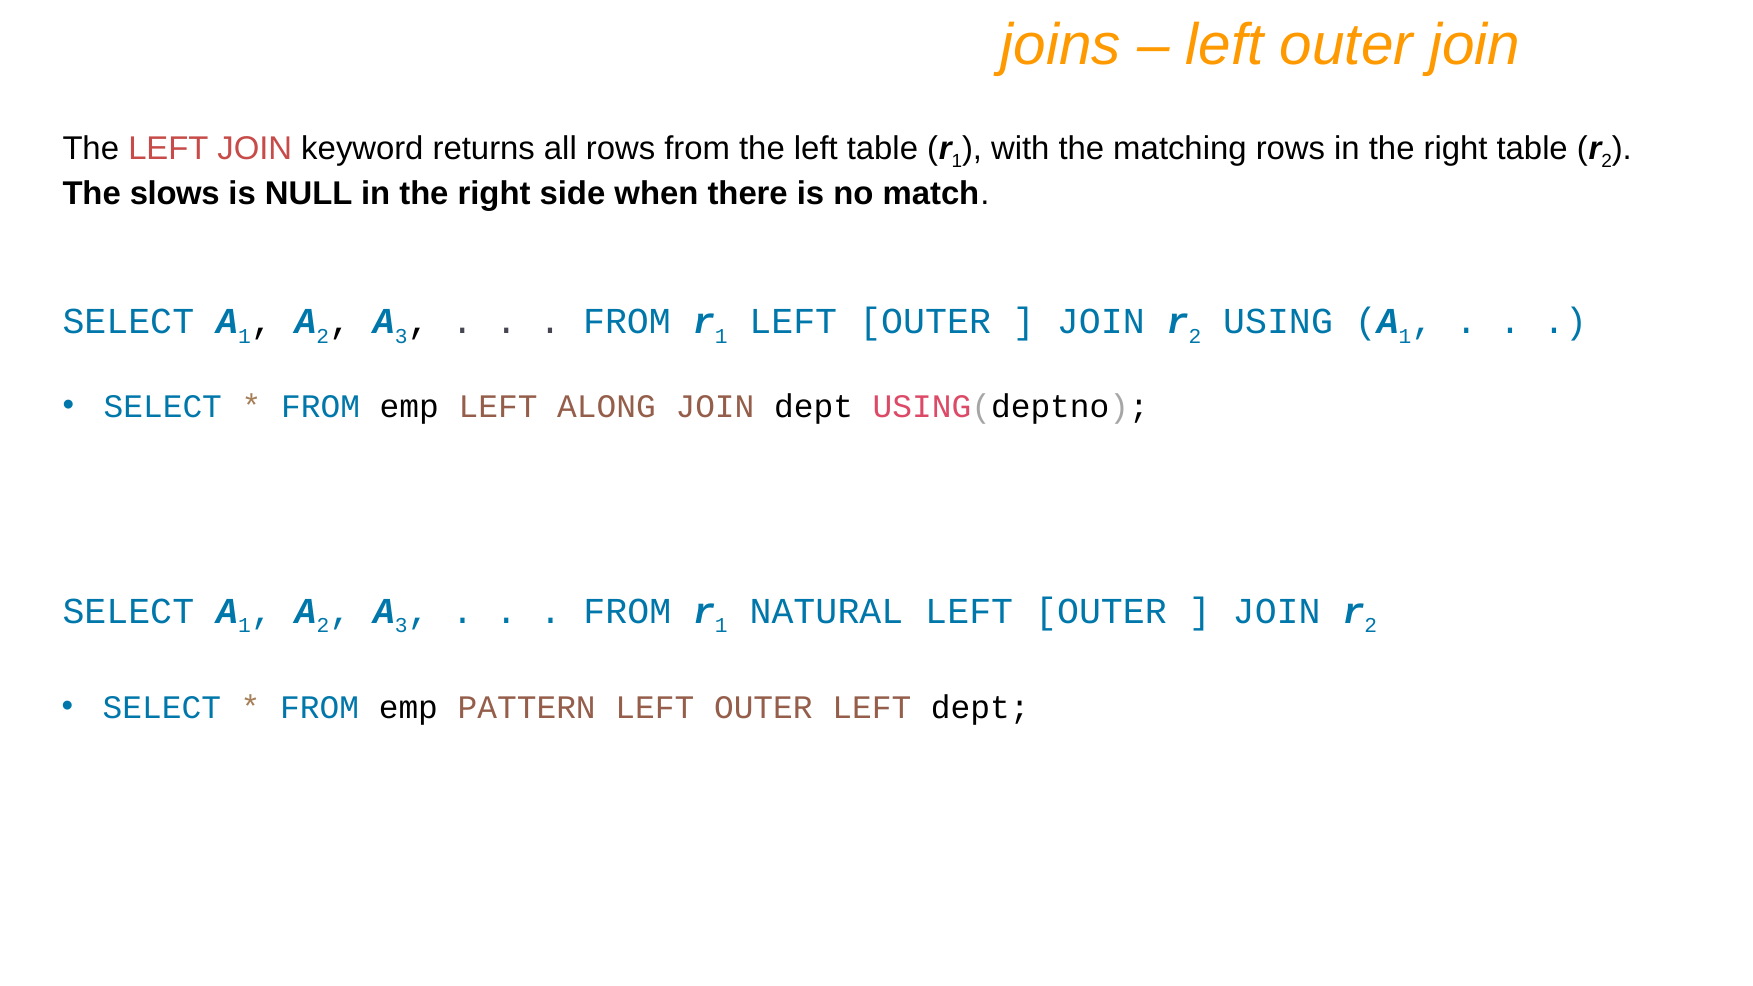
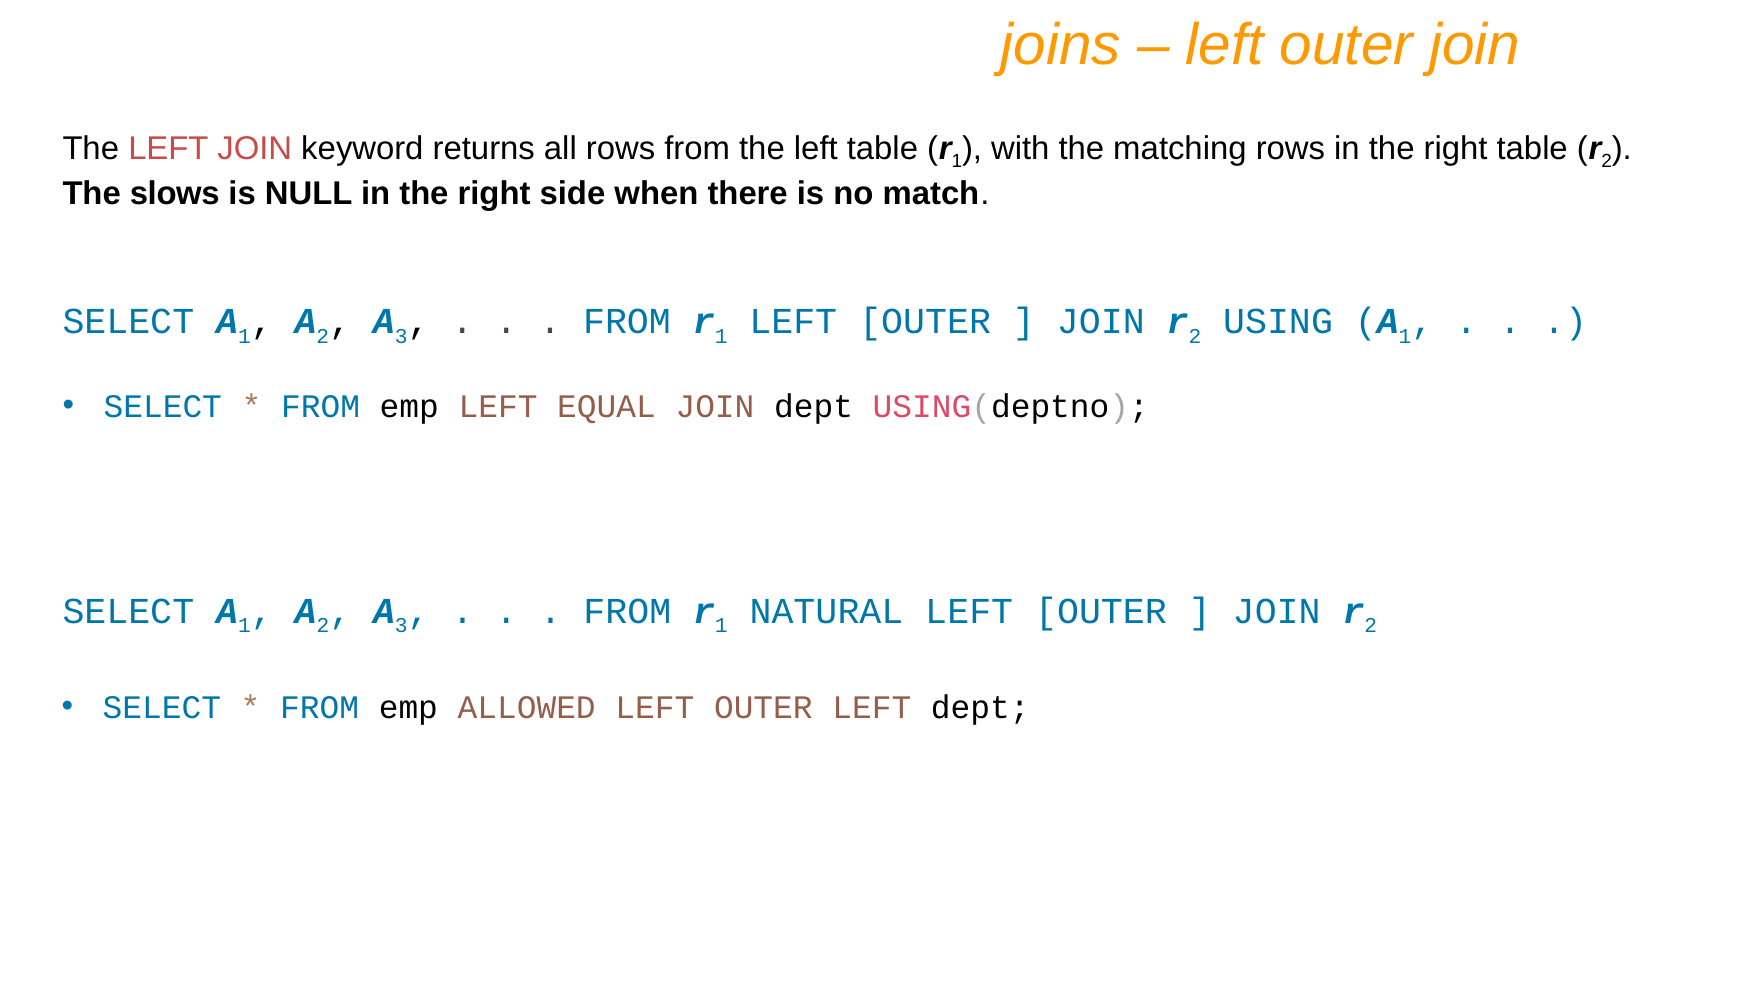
ALONG: ALONG -> EQUAL
PATTERN: PATTERN -> ALLOWED
